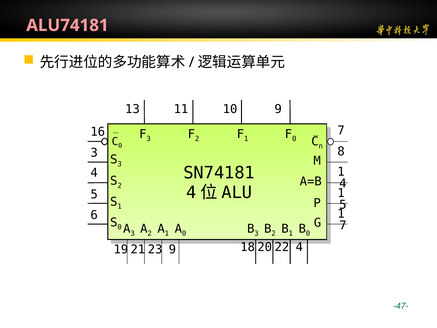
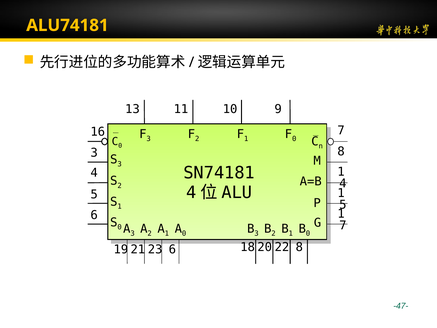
ALU74181 colour: pink -> yellow
4 at (299, 247): 4 -> 8
9 at (172, 249): 9 -> 6
